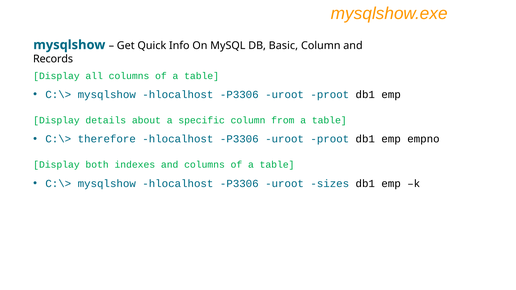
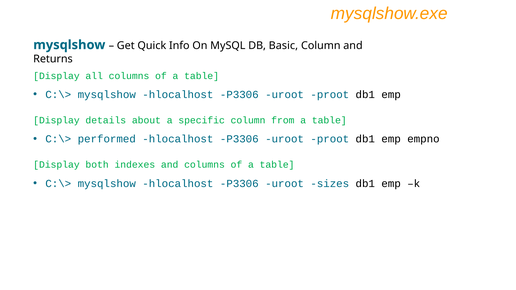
Records: Records -> Returns
therefore: therefore -> performed
